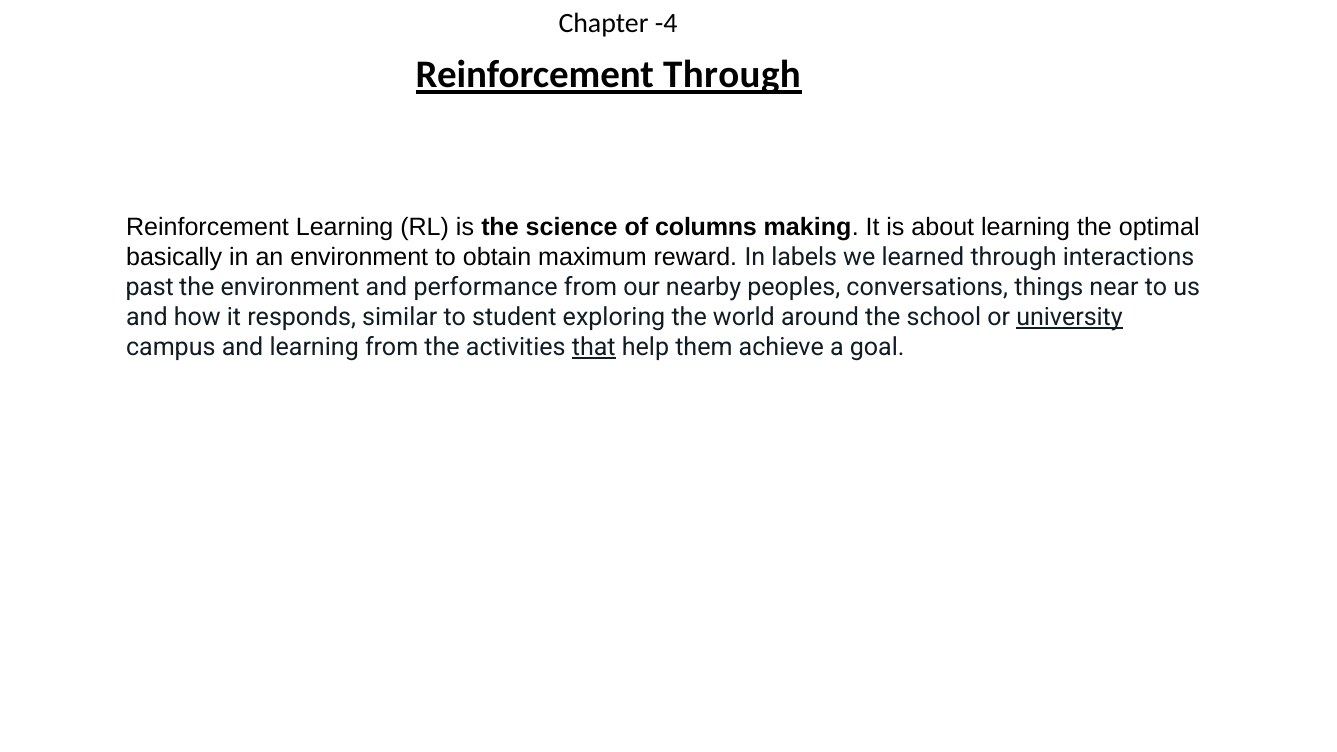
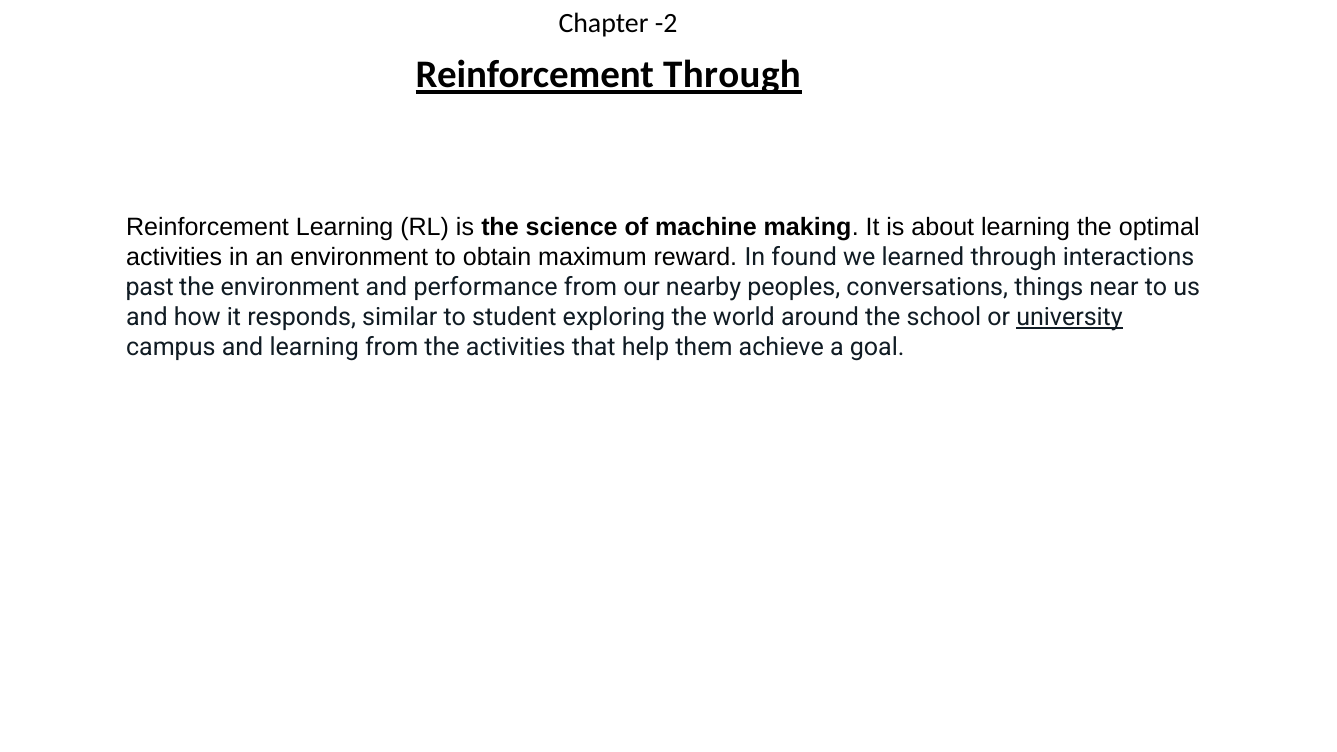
-4: -4 -> -2
columns: columns -> machine
basically at (174, 257): basically -> activities
labels: labels -> found
that underline: present -> none
